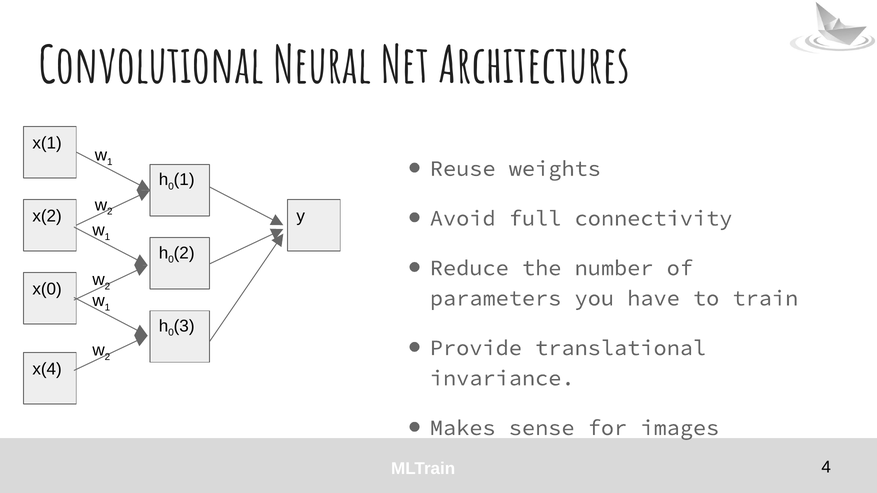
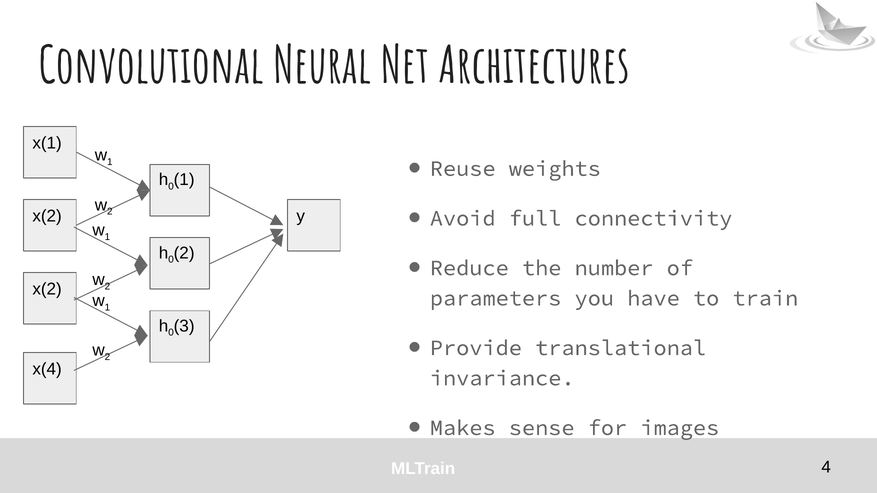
x(0 at (47, 289): x(0 -> x(2
